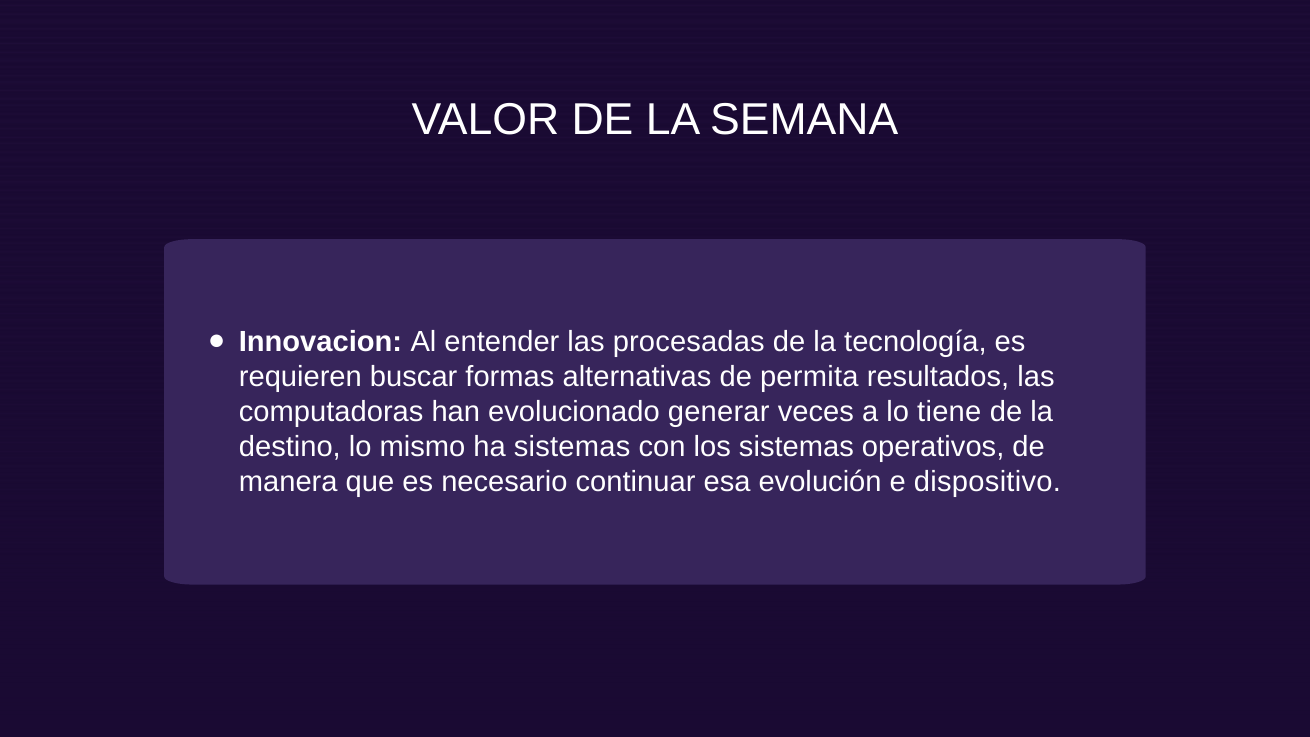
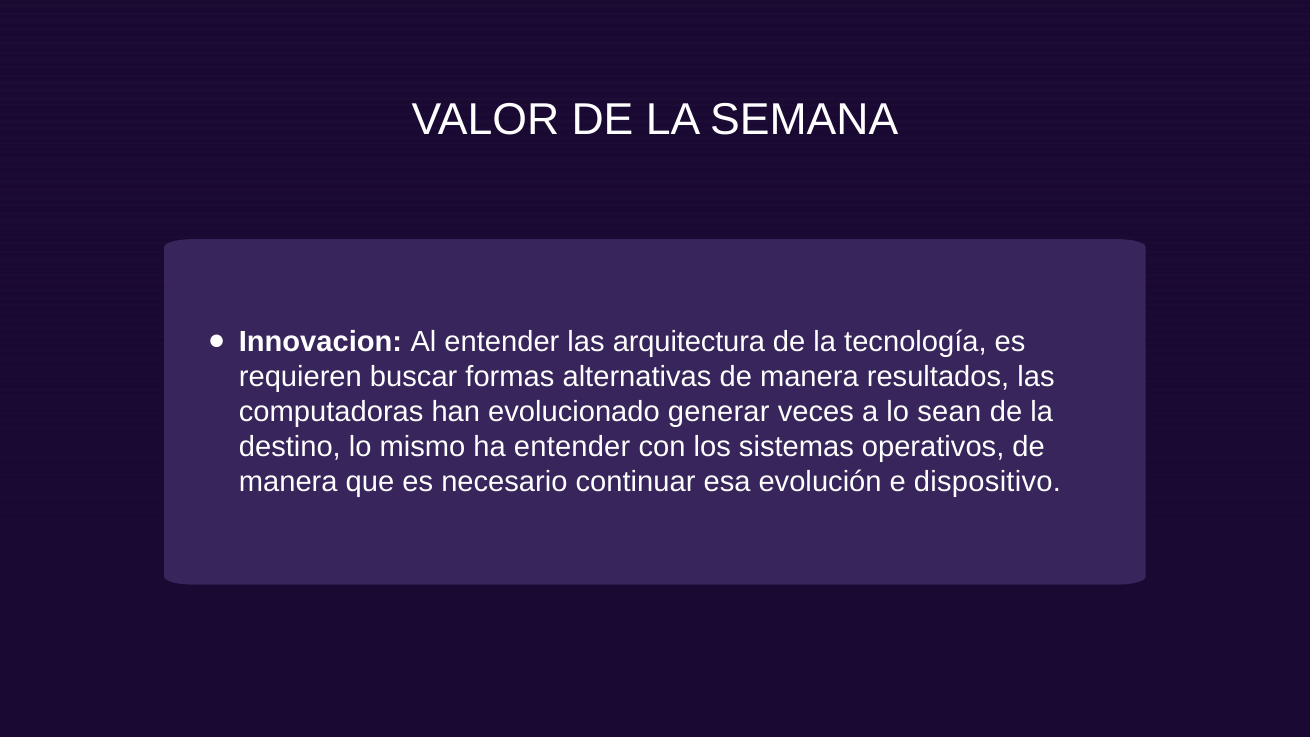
procesadas: procesadas -> arquitectura
alternativas de permita: permita -> manera
tiene: tiene -> sean
ha sistemas: sistemas -> entender
